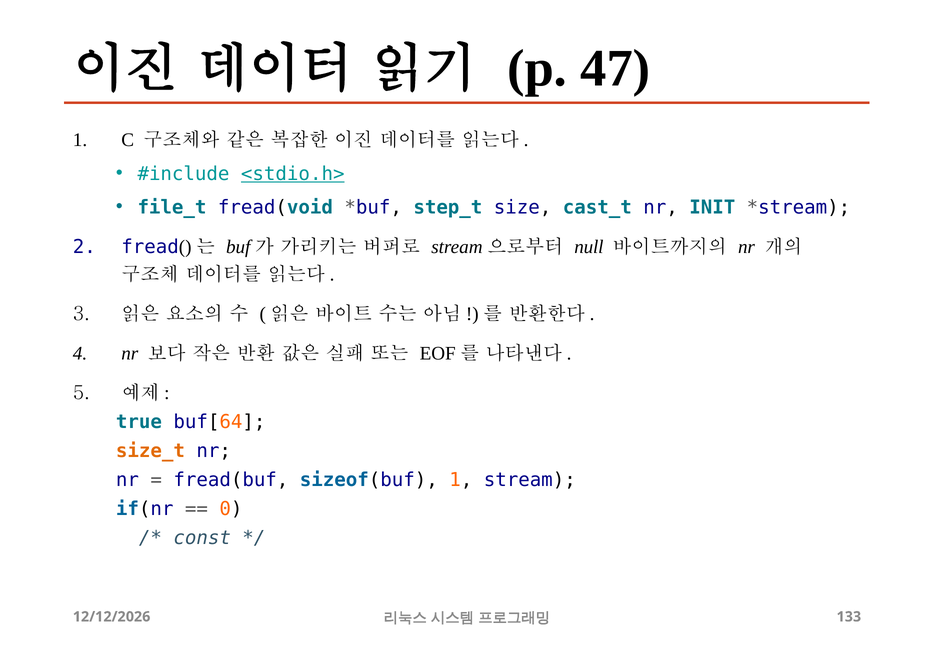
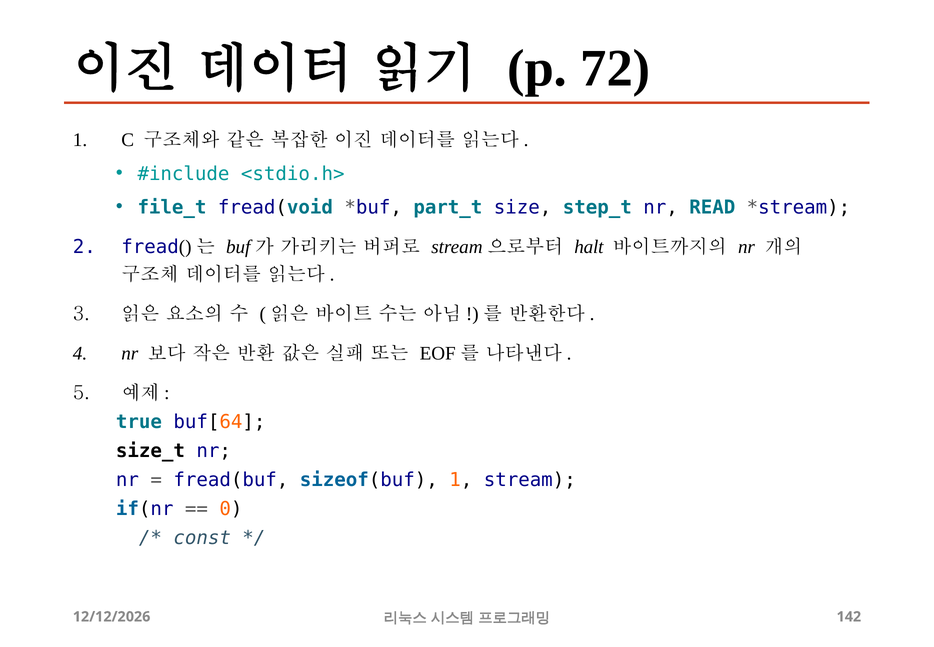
47: 47 -> 72
<stdio.h> underline: present -> none
step_t: step_t -> part_t
cast_t: cast_t -> step_t
INIT: INIT -> READ
null: null -> halt
size_t colour: orange -> black
133: 133 -> 142
